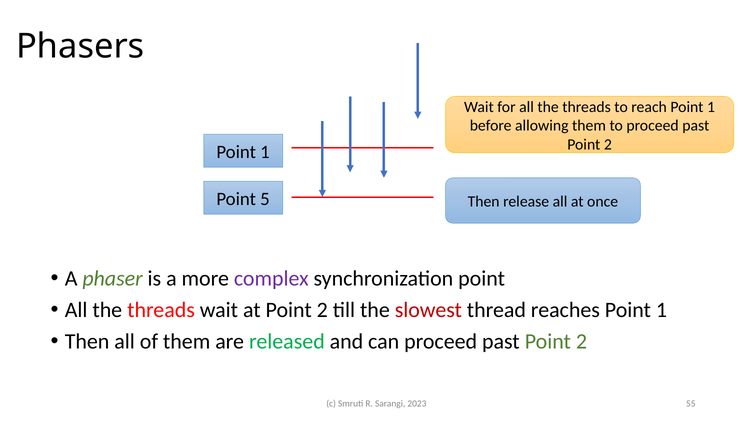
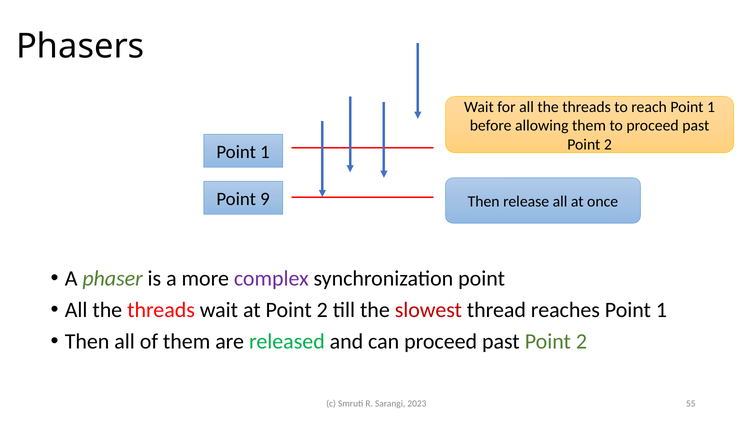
5: 5 -> 9
